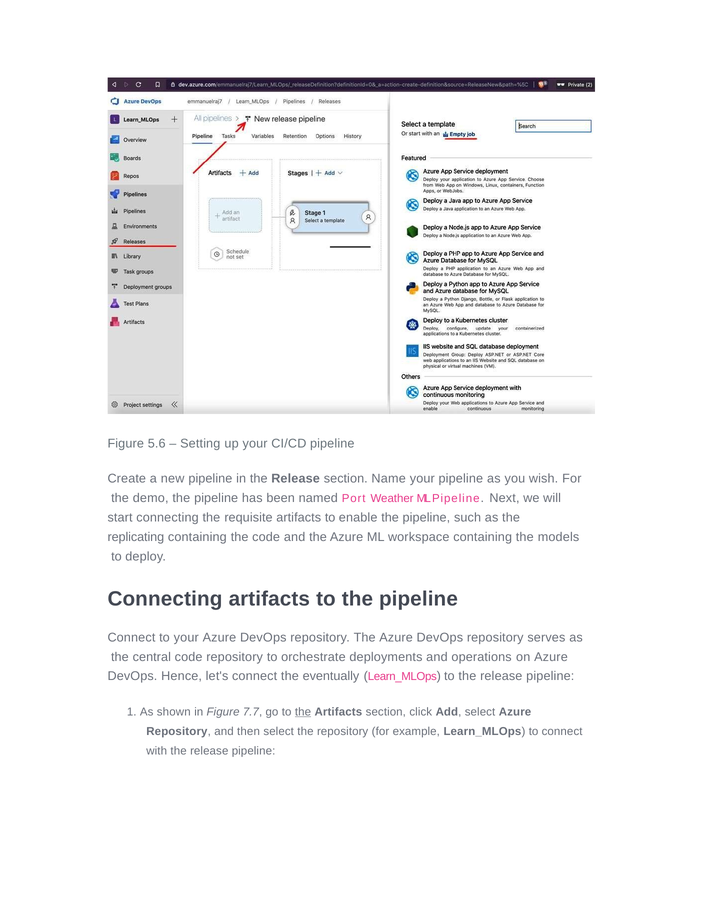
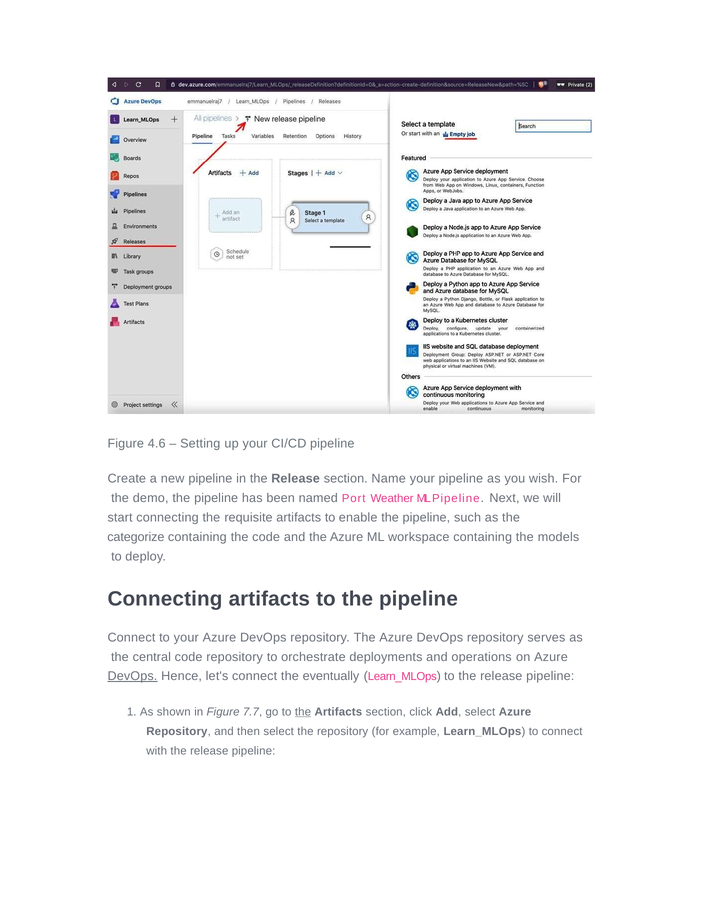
5.6: 5.6 -> 4.6
replicating: replicating -> categorize
DevOps at (132, 676) underline: none -> present
